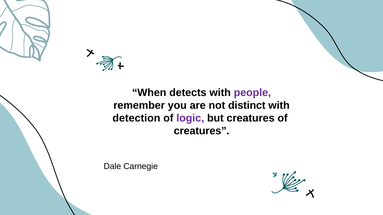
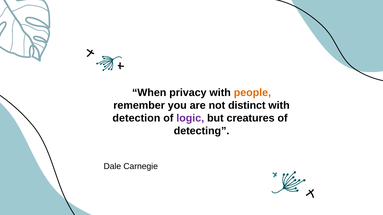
detects: detects -> privacy
people colour: purple -> orange
creatures at (202, 131): creatures -> detecting
